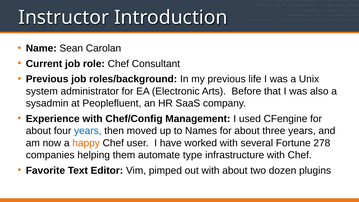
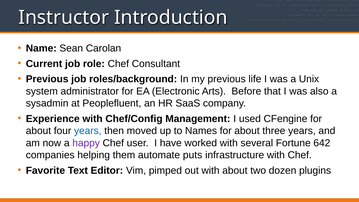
happy colour: orange -> purple
278: 278 -> 642
type: type -> puts
